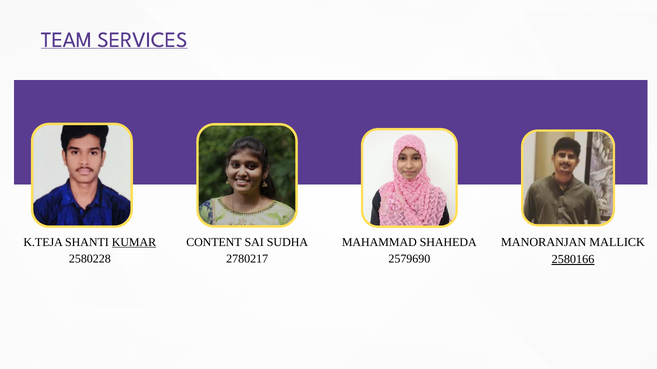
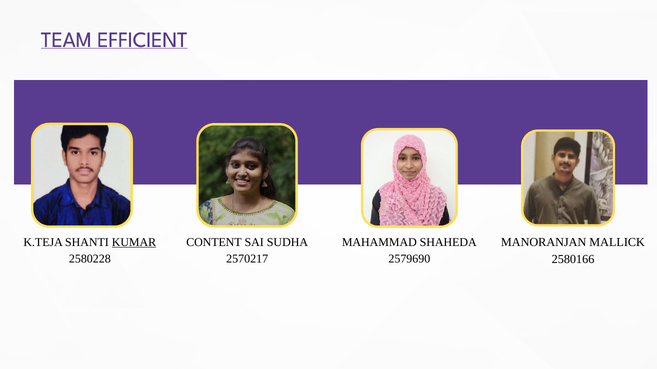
SERVICES: SERVICES -> EFFICIENT
2780217: 2780217 -> 2570217
2580166 underline: present -> none
